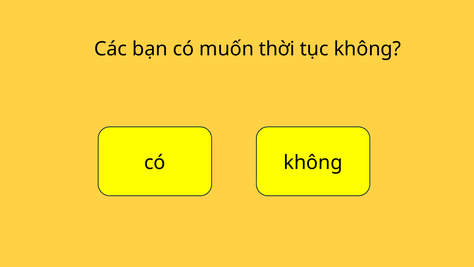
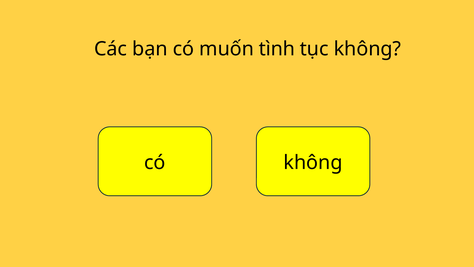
thời: thời -> tình
